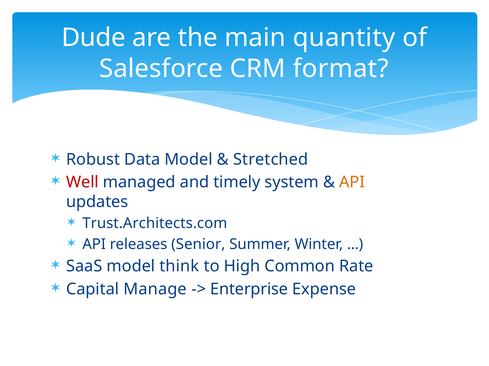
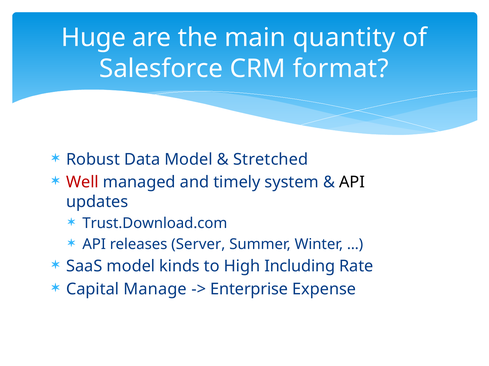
Dude: Dude -> Huge
API at (352, 183) colour: orange -> black
Trust.Architects.com: Trust.Architects.com -> Trust.Download.com
Senior: Senior -> Server
think: think -> kinds
Common: Common -> Including
